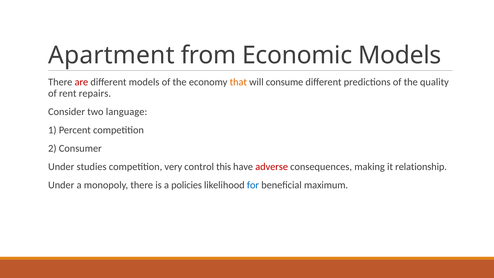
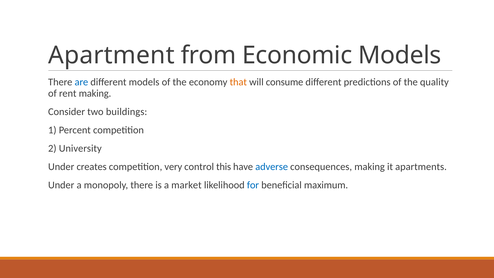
are colour: red -> blue
rent repairs: repairs -> making
language: language -> buildings
Consumer: Consumer -> University
studies: studies -> creates
adverse colour: red -> blue
relationship: relationship -> apartments
policies: policies -> market
